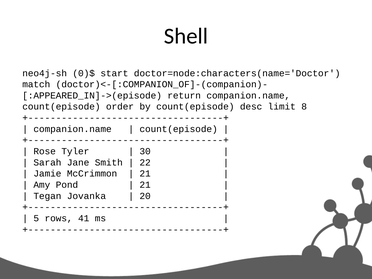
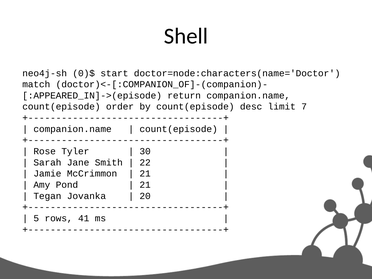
8: 8 -> 7
